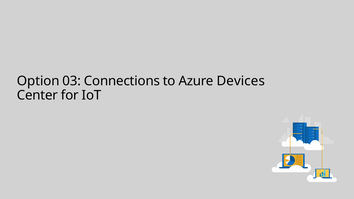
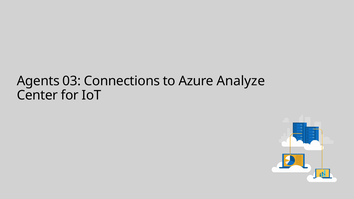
Option: Option -> Agents
Devices: Devices -> Analyze
